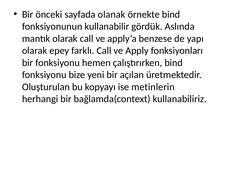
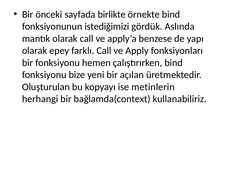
olanak: olanak -> birlikte
kullanabilir: kullanabilir -> istediğimizi
